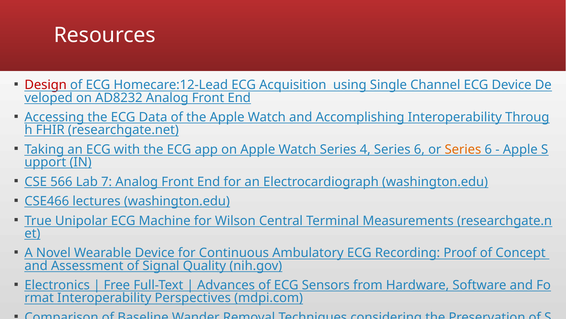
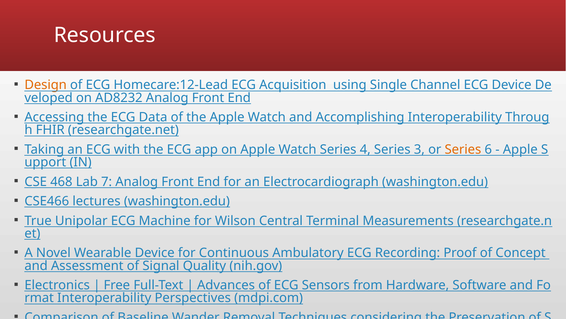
Design colour: red -> orange
4 Series 6: 6 -> 3
566: 566 -> 468
